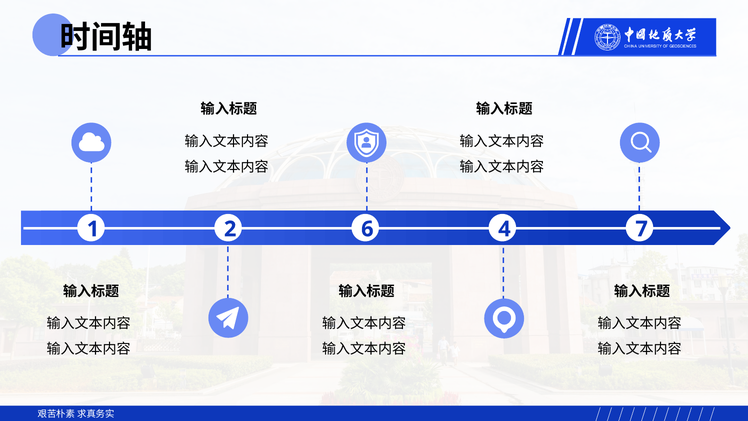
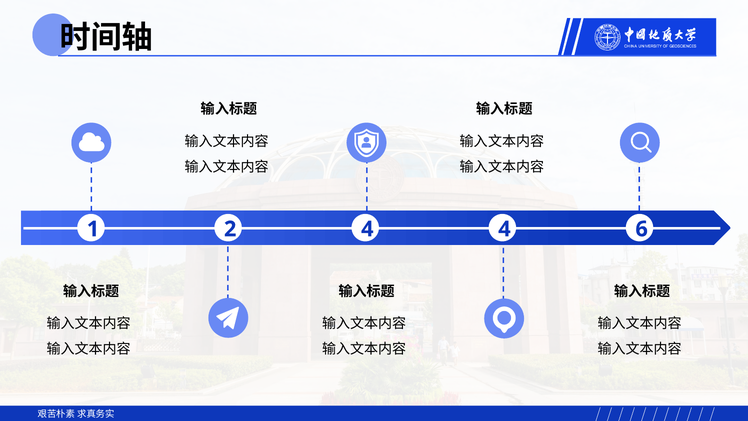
2 6: 6 -> 4
7: 7 -> 6
